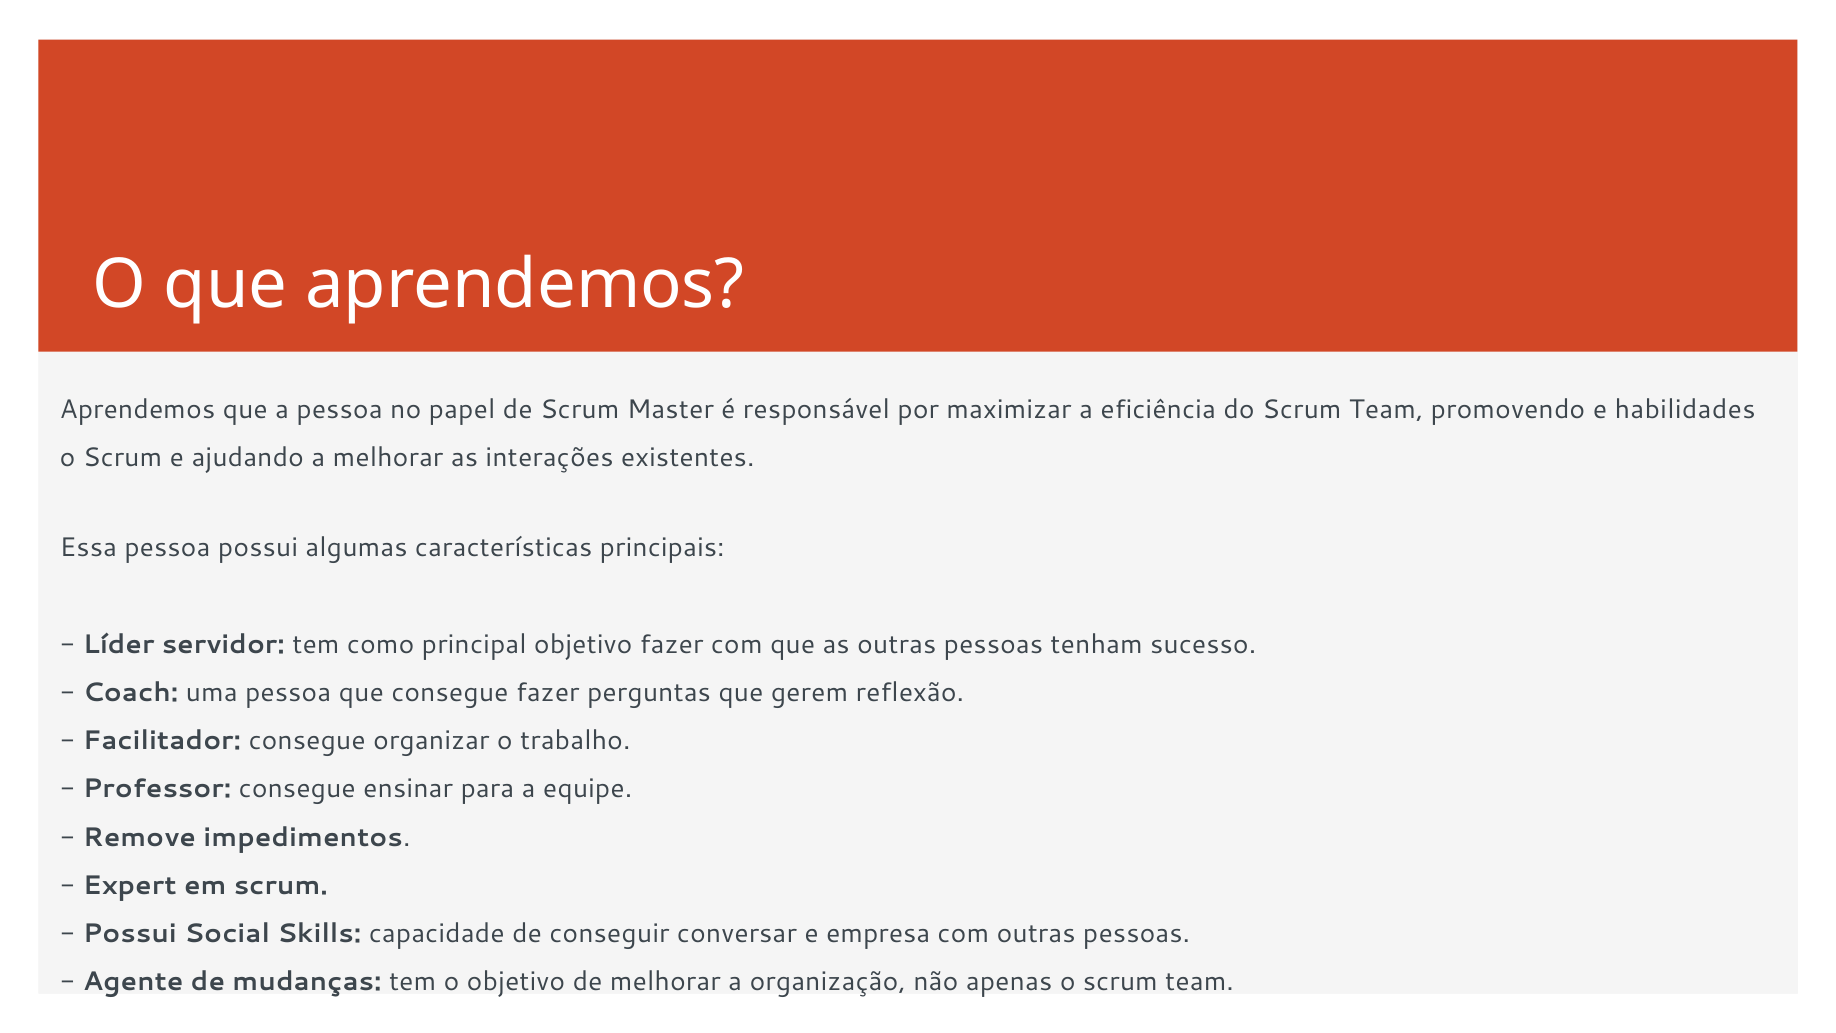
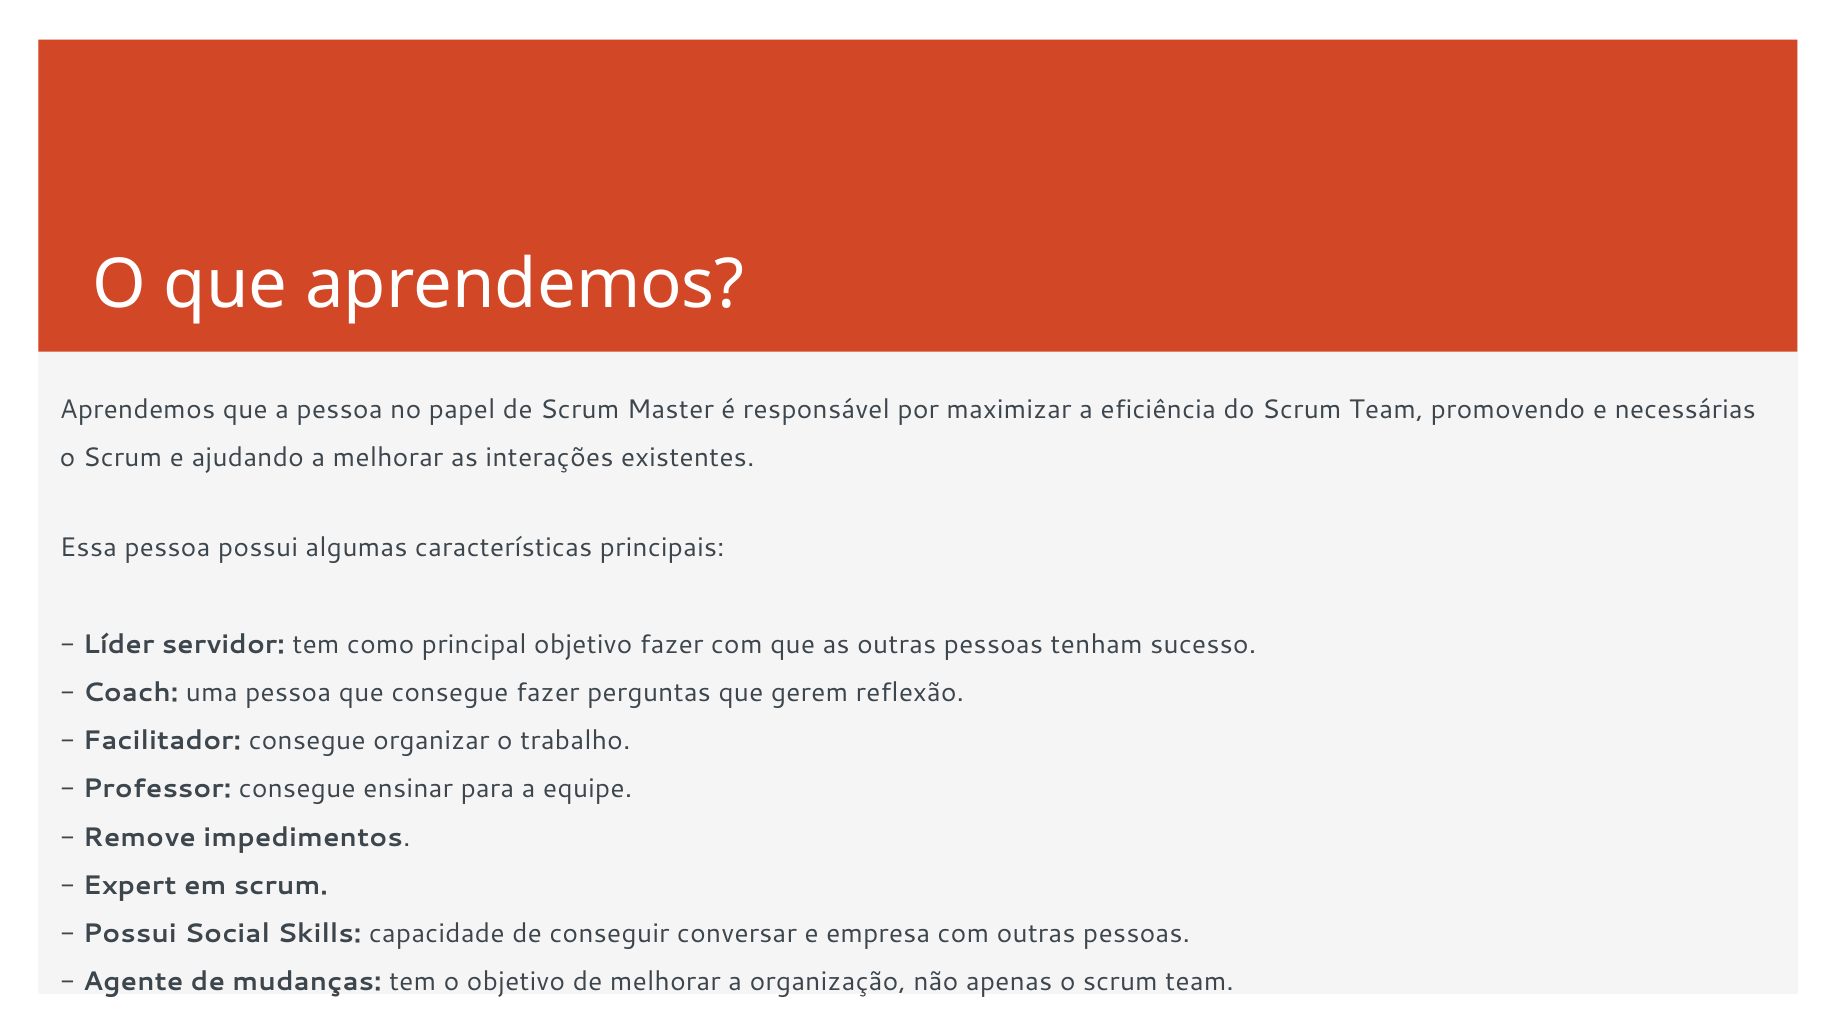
habilidades: habilidades -> necessárias
